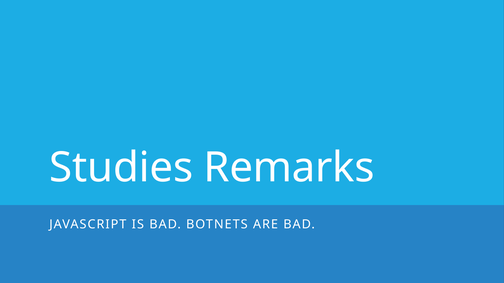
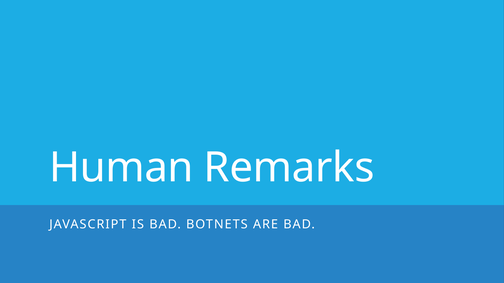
Studies: Studies -> Human
